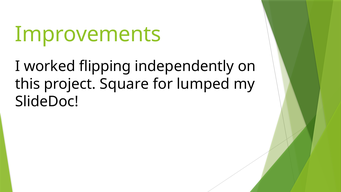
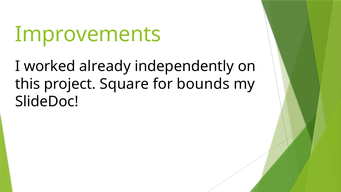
flipping: flipping -> already
lumped: lumped -> bounds
